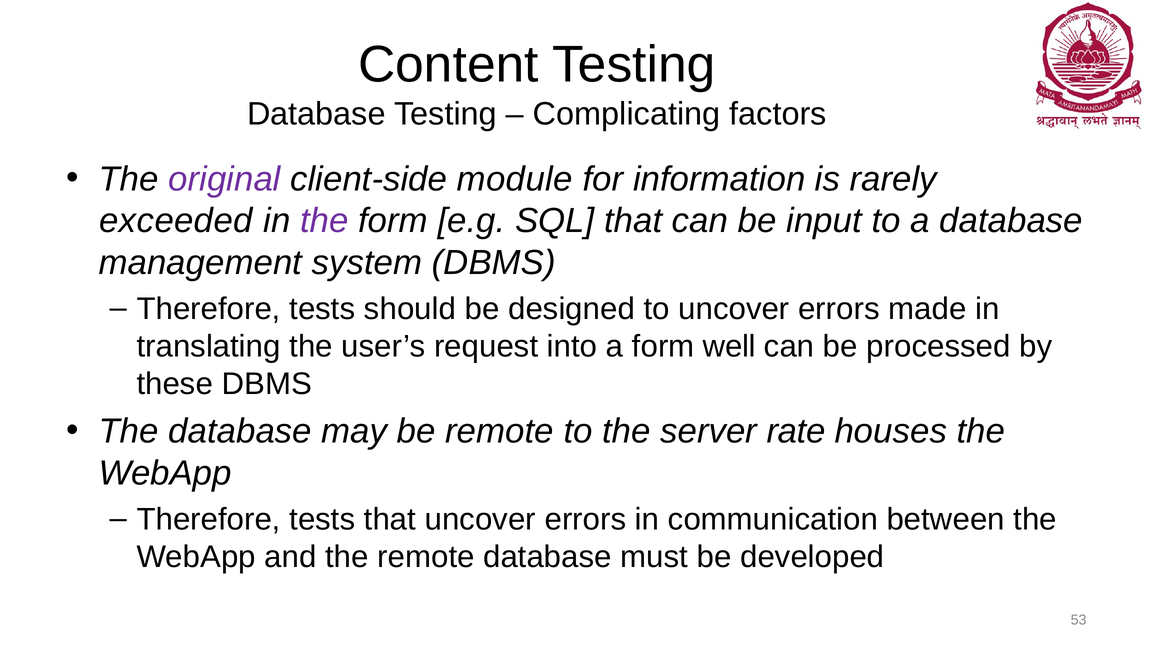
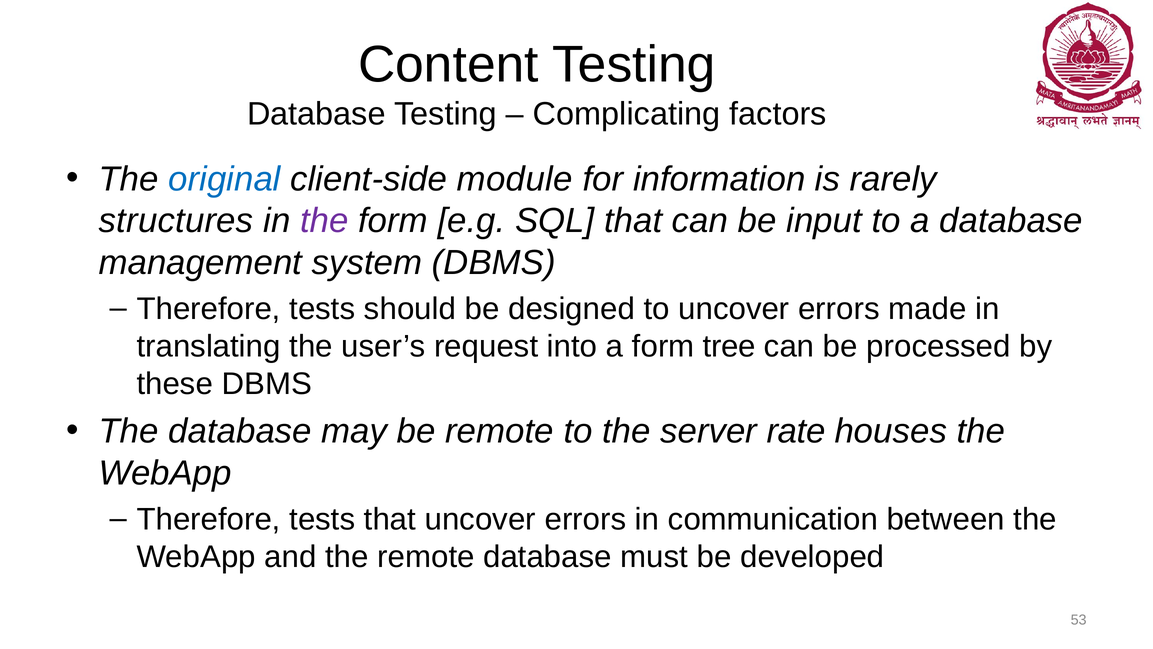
original colour: purple -> blue
exceeded: exceeded -> structures
well: well -> tree
